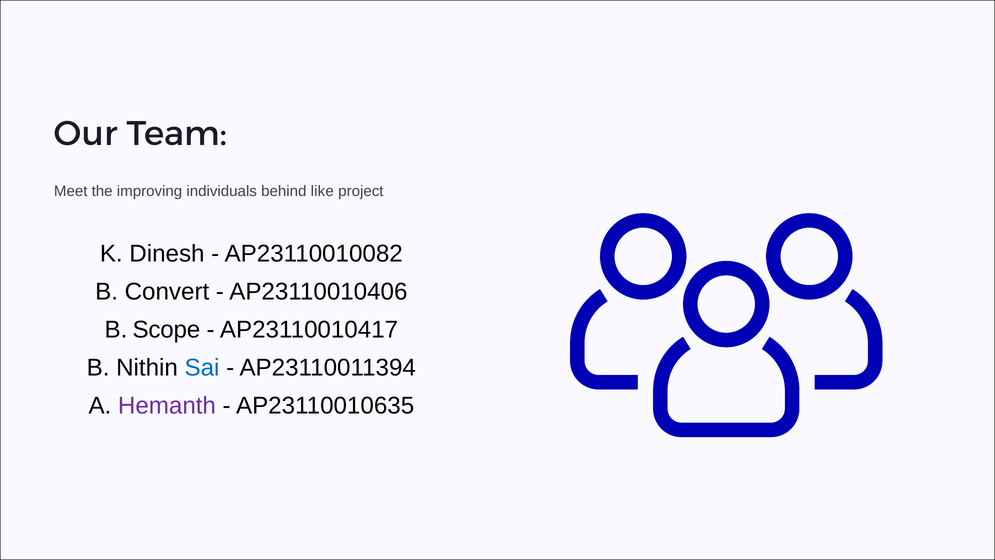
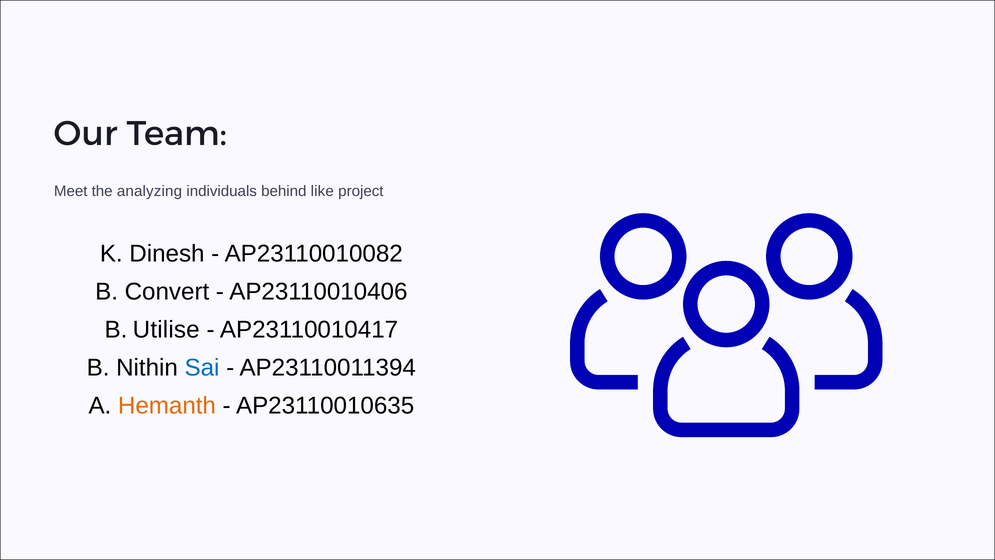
improving: improving -> analyzing
Scope: Scope -> Utilise
Hemanth colour: purple -> orange
